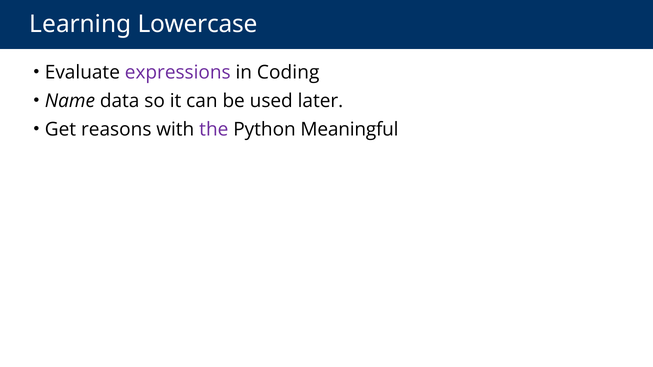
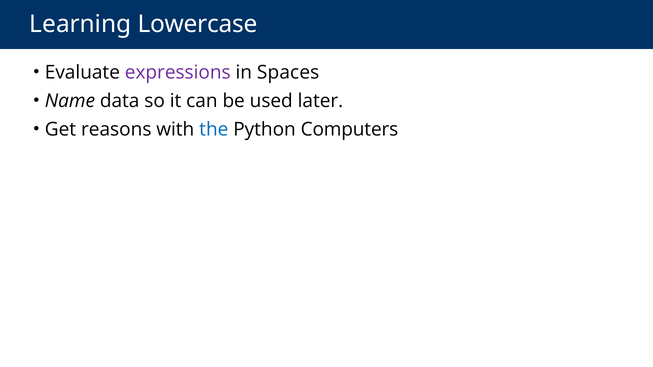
Coding: Coding -> Spaces
the colour: purple -> blue
Meaningful: Meaningful -> Computers
